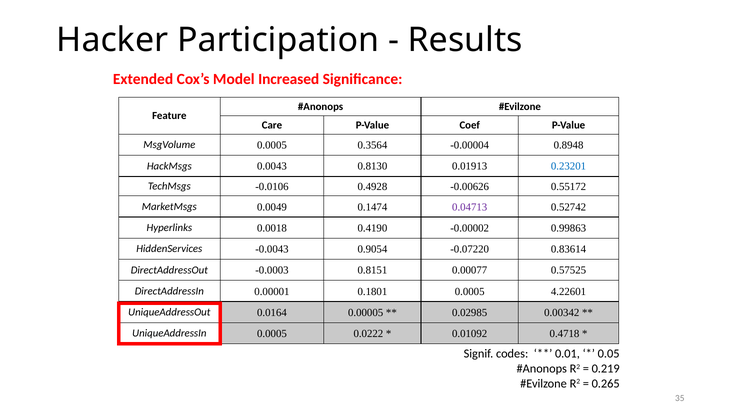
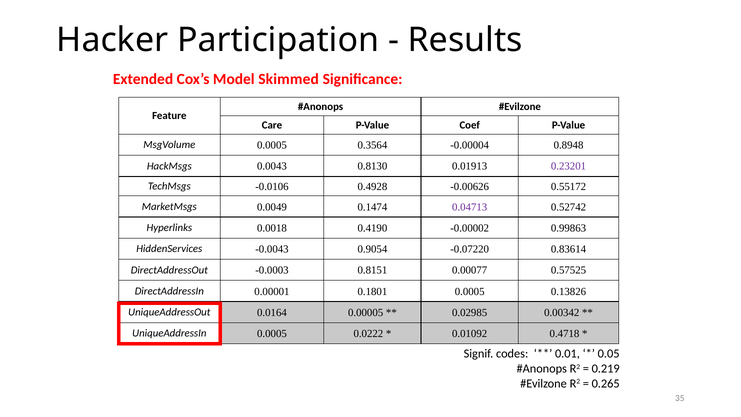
Increased: Increased -> Skimmed
0.23201 colour: blue -> purple
4.22601: 4.22601 -> 0.13826
